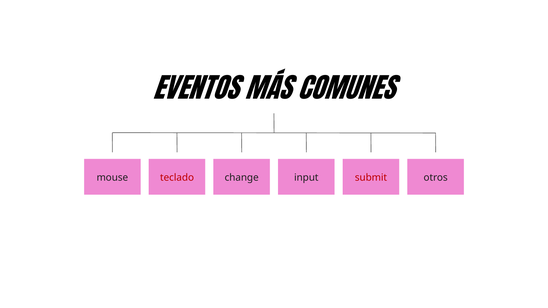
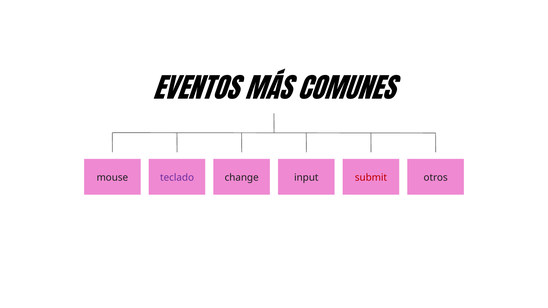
teclado colour: red -> purple
